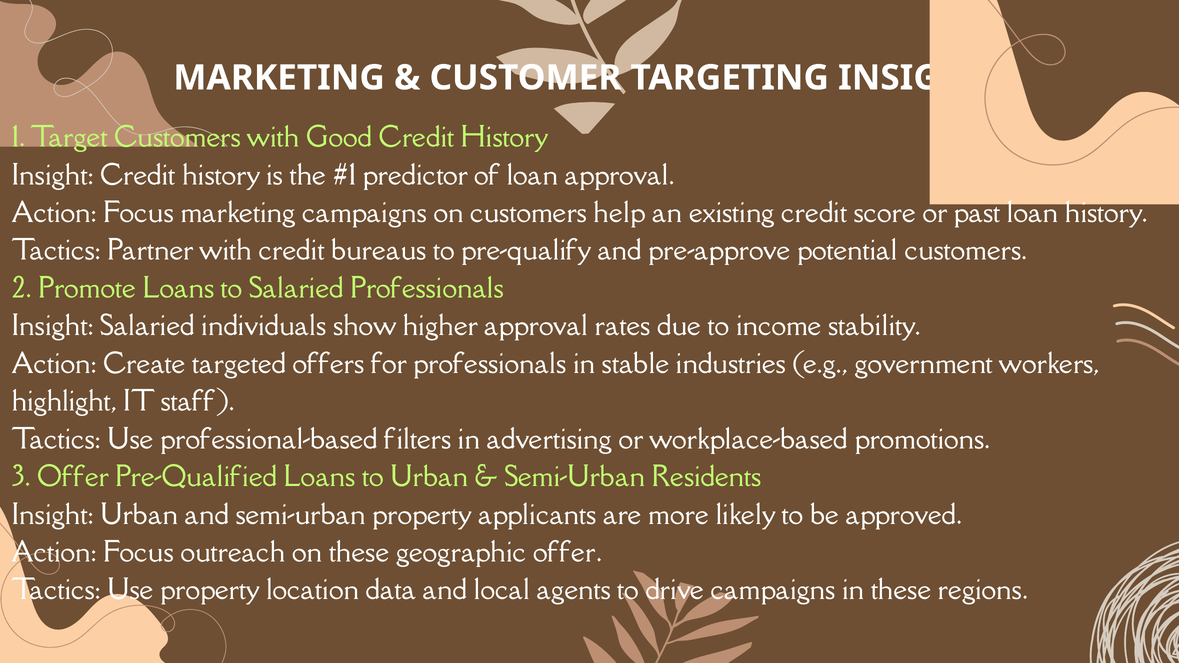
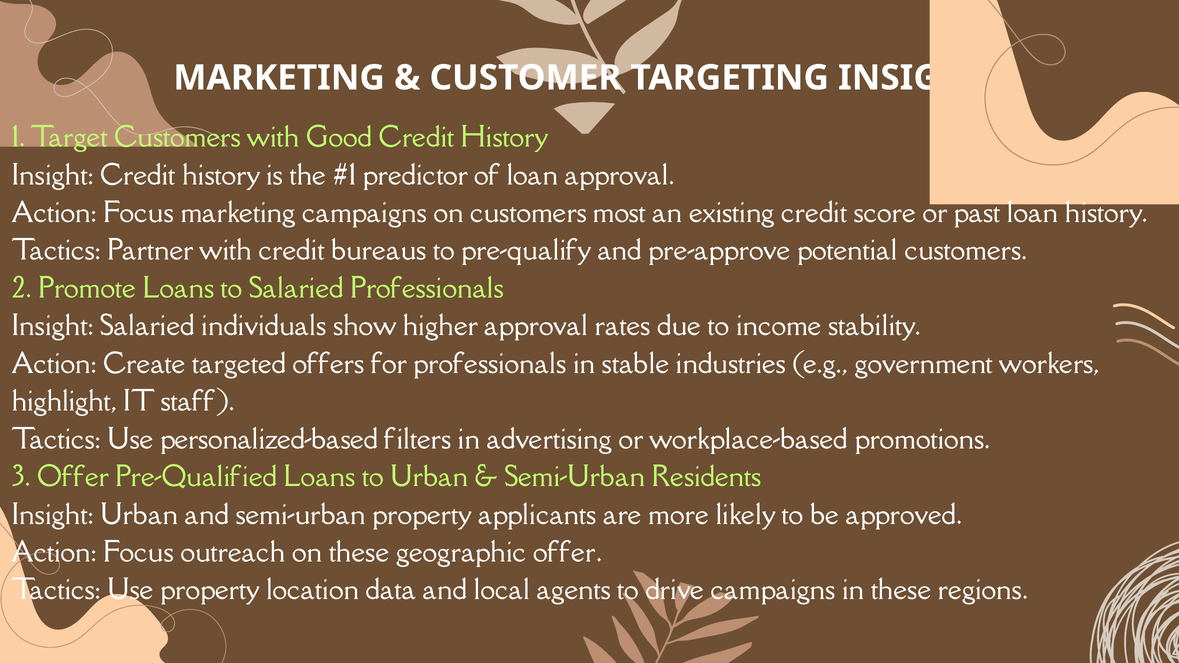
help: help -> most
professional-based: professional-based -> personalized-based
